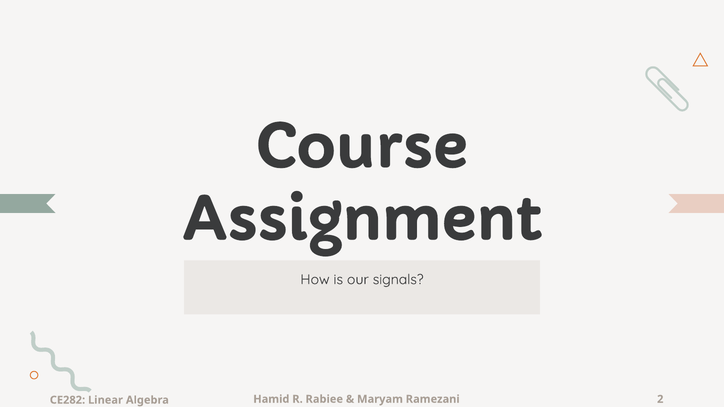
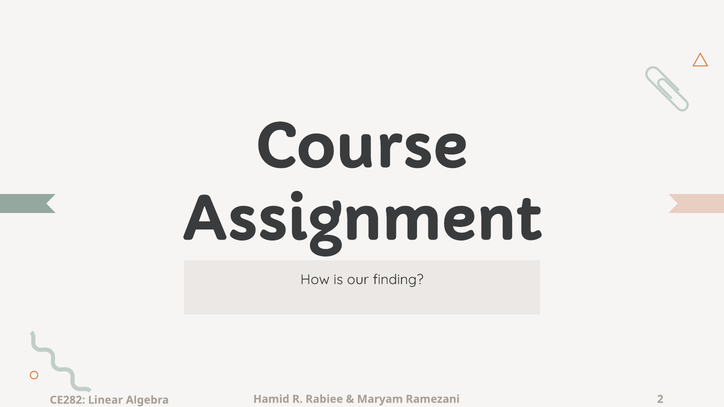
signals: signals -> finding
